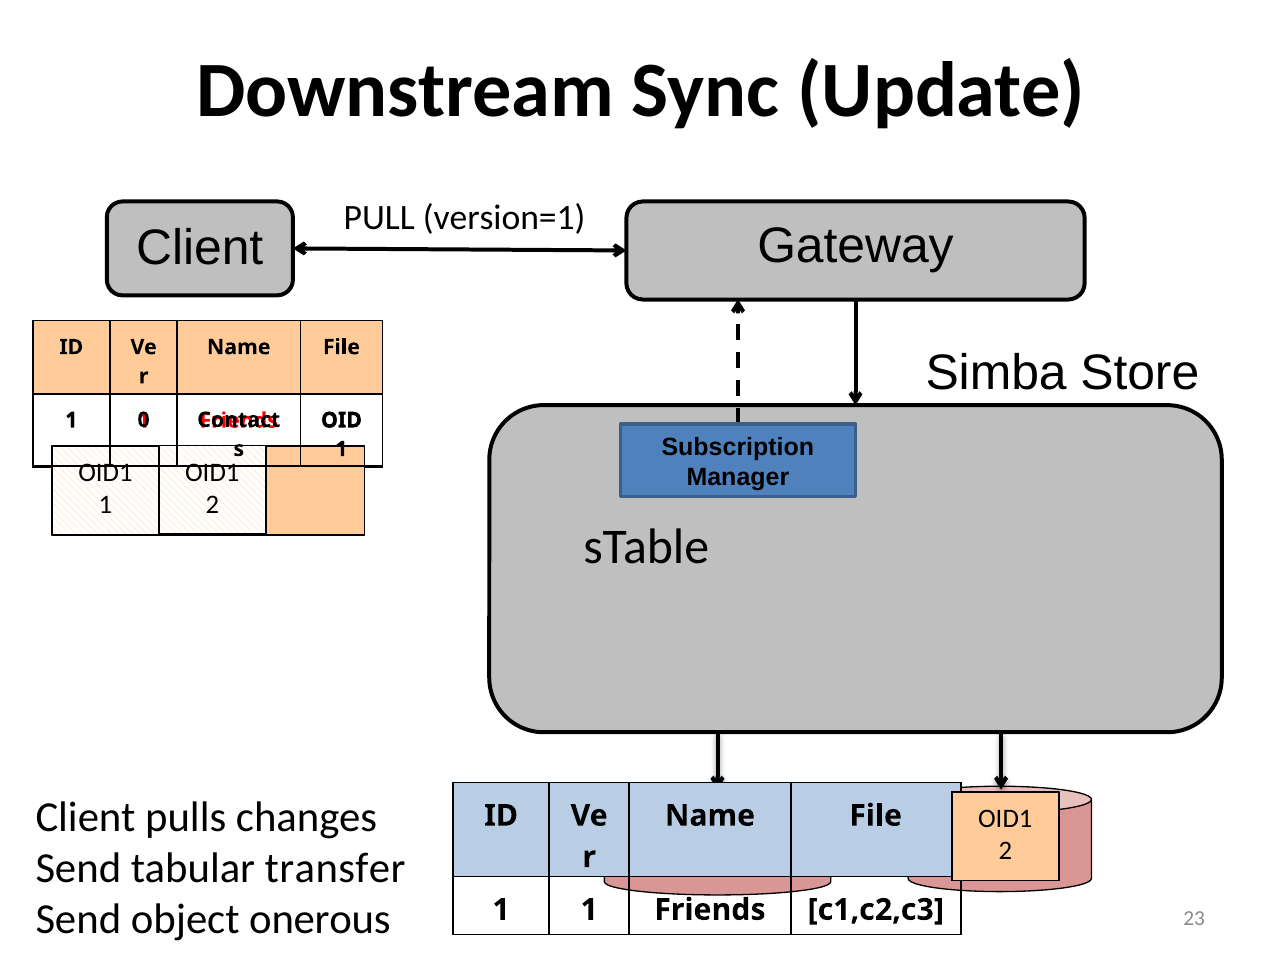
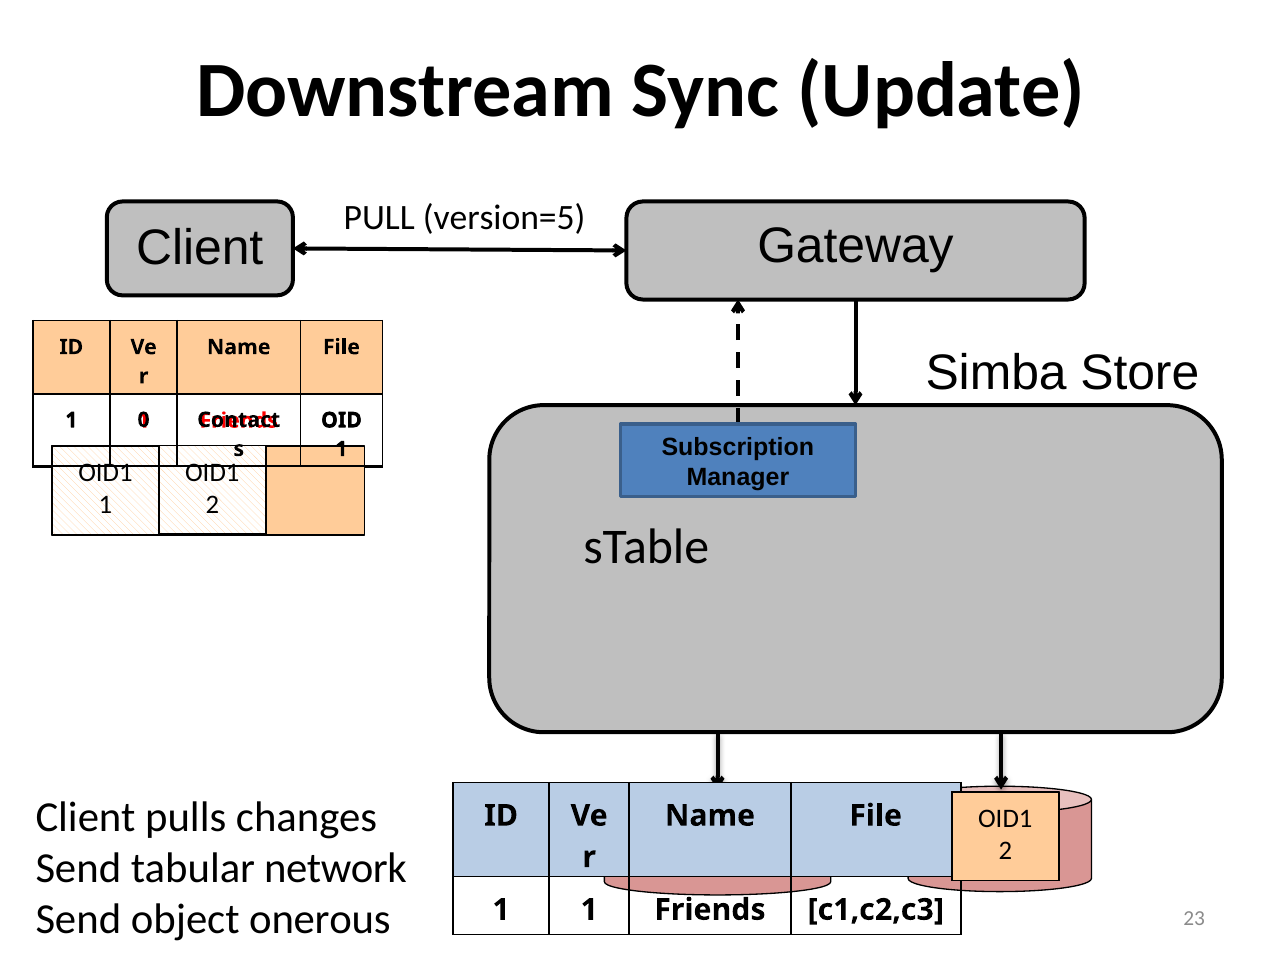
version=1: version=1 -> version=5
transfer: transfer -> network
